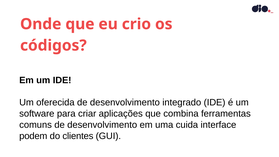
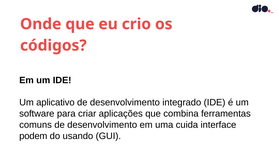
oferecida: oferecida -> aplicativo
clientes: clientes -> usando
